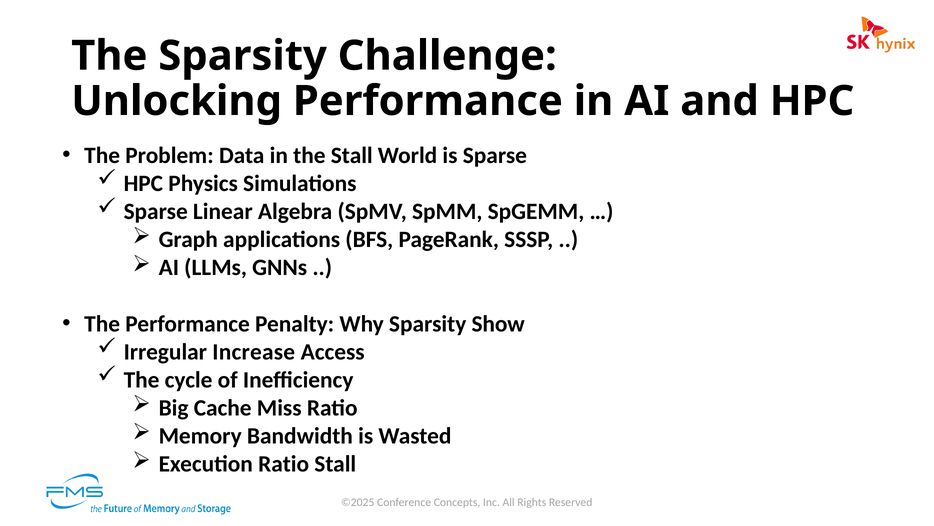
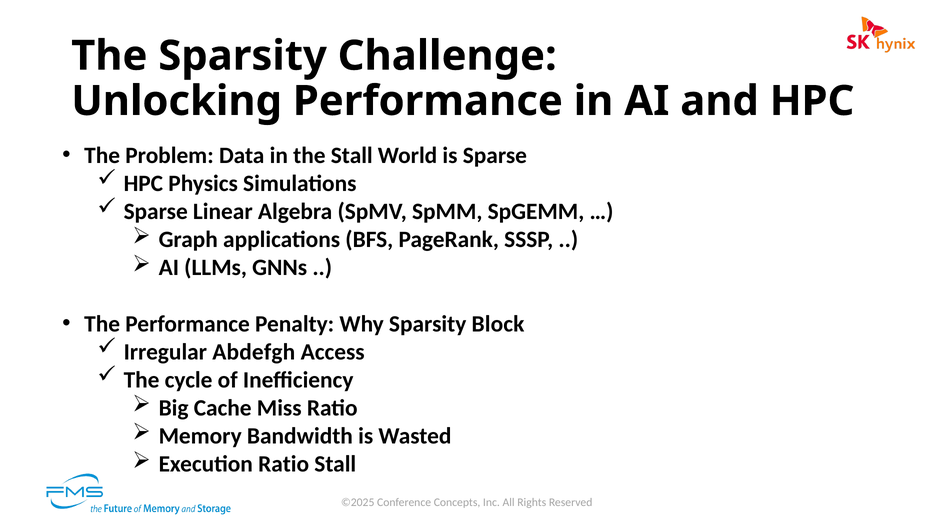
Show: Show -> Block
Increase: Increase -> Abdefgh
